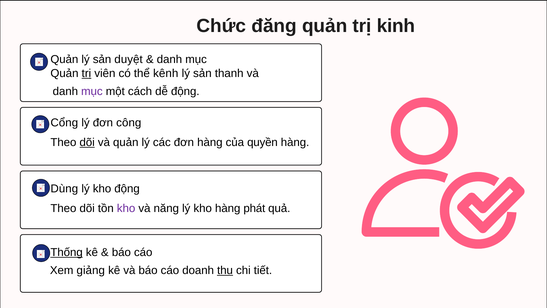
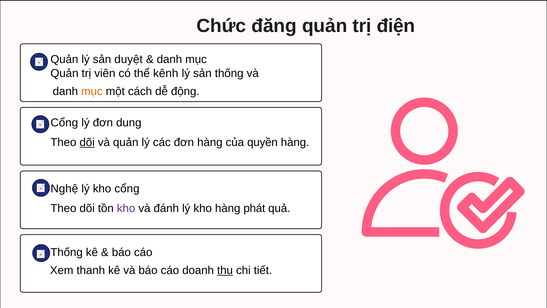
kinh: kinh -> điện
trị at (86, 73) underline: present -> none
sản thanh: thanh -> thống
mục at (92, 91) colour: purple -> orange
công: công -> dung
Dùng: Dùng -> Nghệ
kho động: động -> cổng
năng: năng -> đánh
Thống at (67, 252) underline: present -> none
giảng: giảng -> thanh
